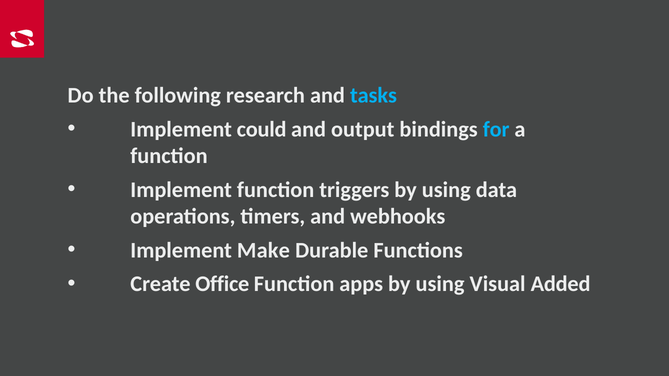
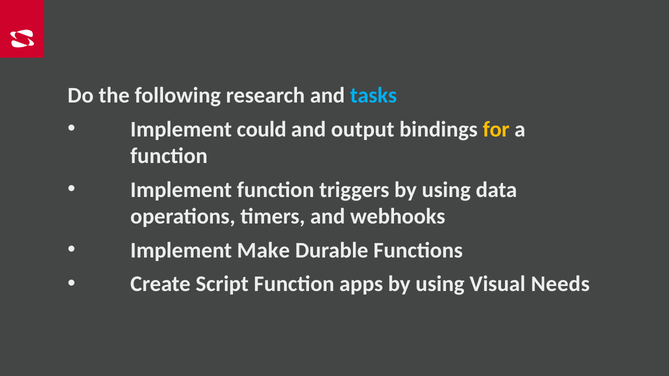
for colour: light blue -> yellow
Office: Office -> Script
Added: Added -> Needs
